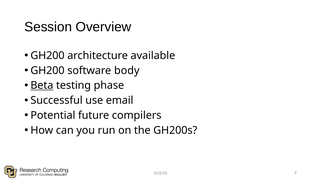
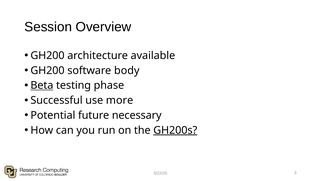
email: email -> more
compilers: compilers -> necessary
GH200s underline: none -> present
